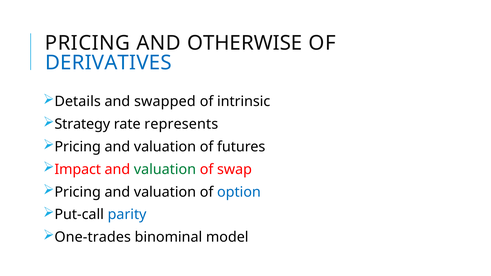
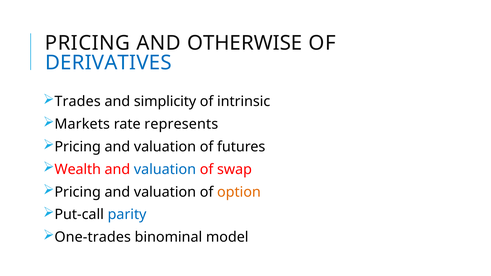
Details: Details -> Trades
swapped: swapped -> simplicity
Strategy: Strategy -> Markets
Impact: Impact -> Wealth
valuation at (165, 169) colour: green -> blue
option colour: blue -> orange
